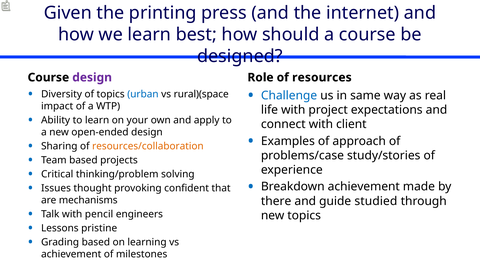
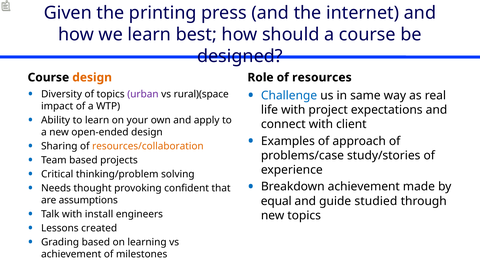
design at (92, 77) colour: purple -> orange
urban colour: blue -> purple
Issues: Issues -> Needs
mechanisms: mechanisms -> assumptions
there: there -> equal
pencil: pencil -> install
pristine: pristine -> created
